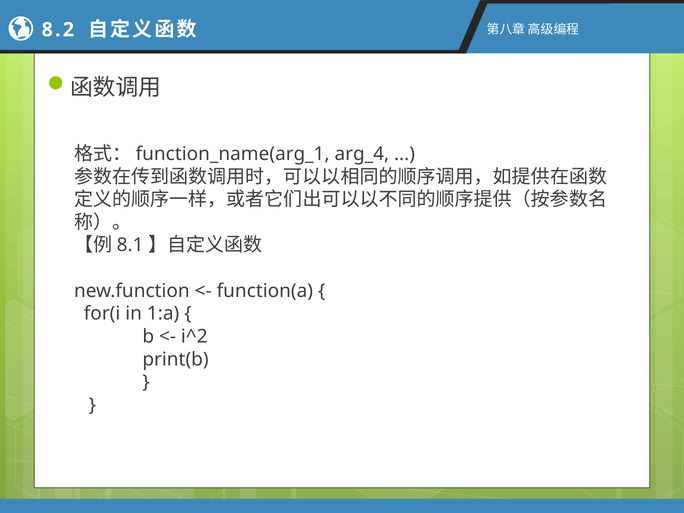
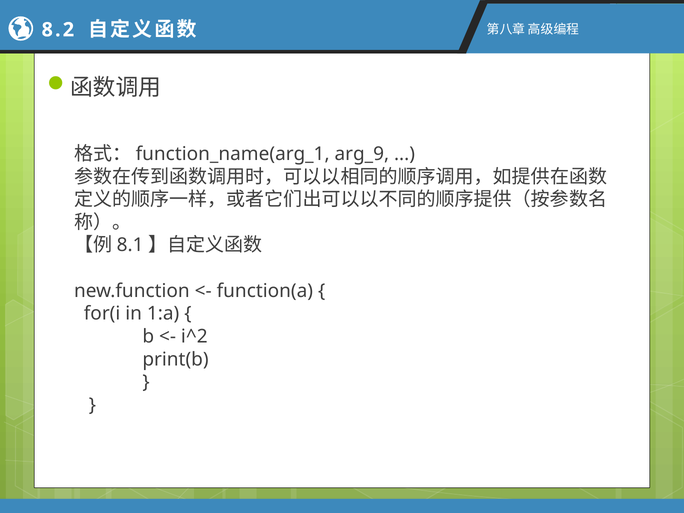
arg_4: arg_4 -> arg_9
